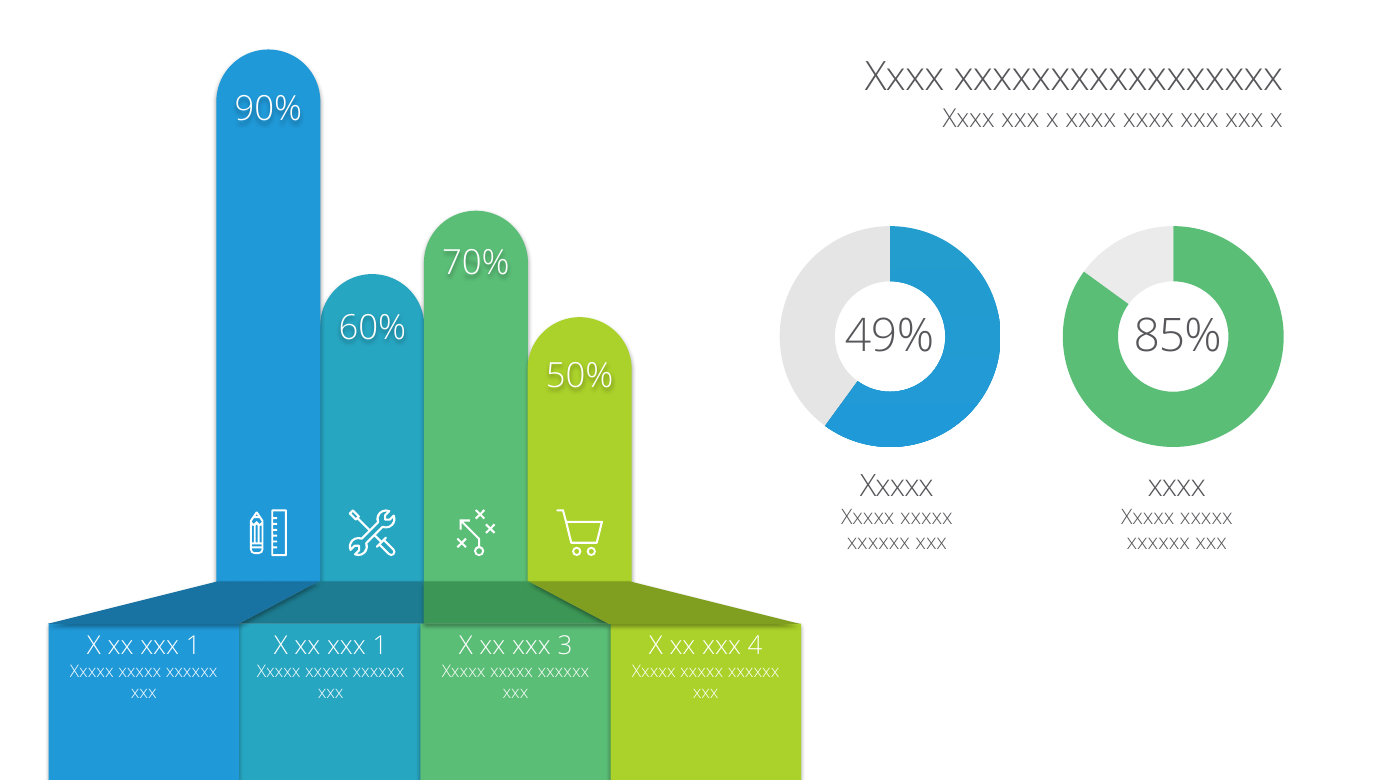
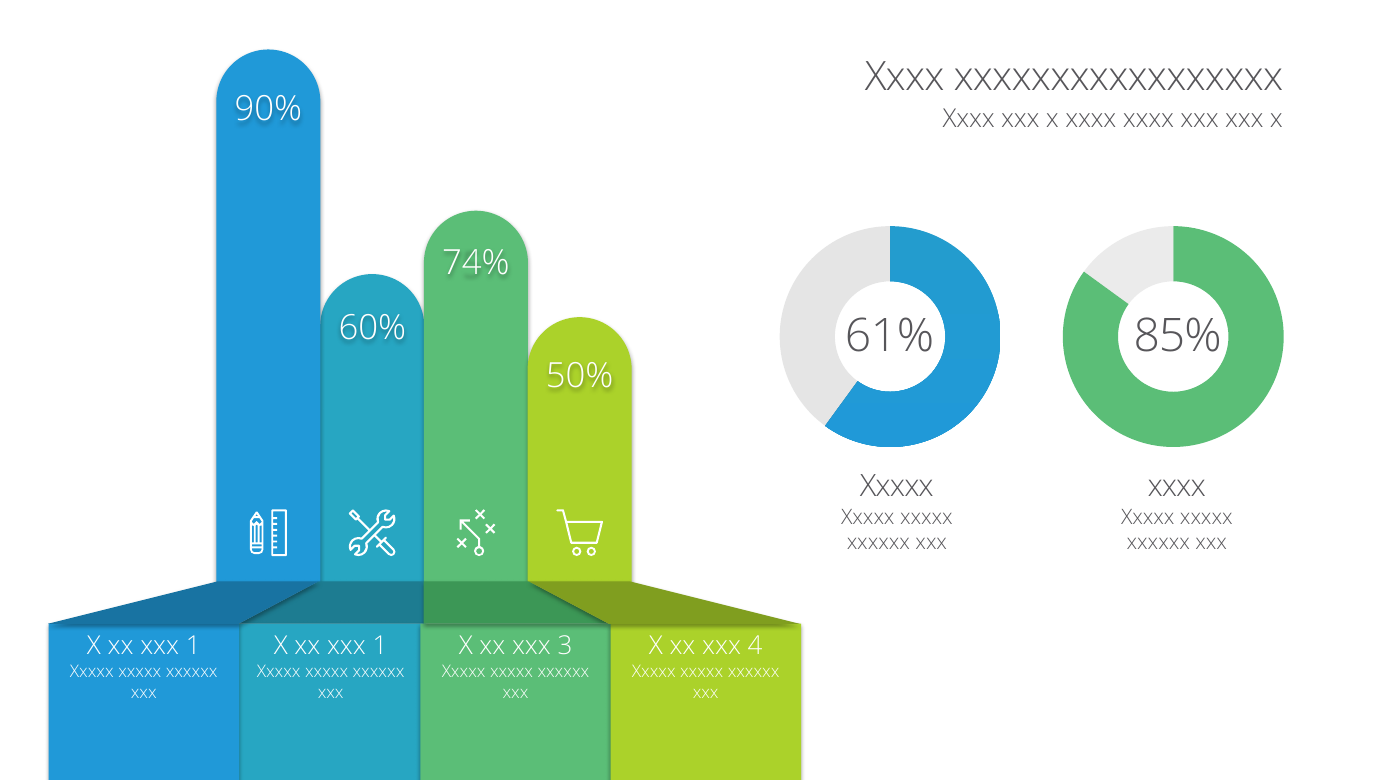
70%: 70% -> 74%
49%: 49% -> 61%
